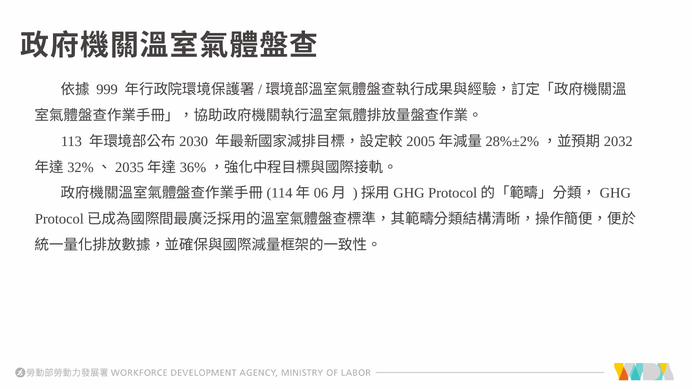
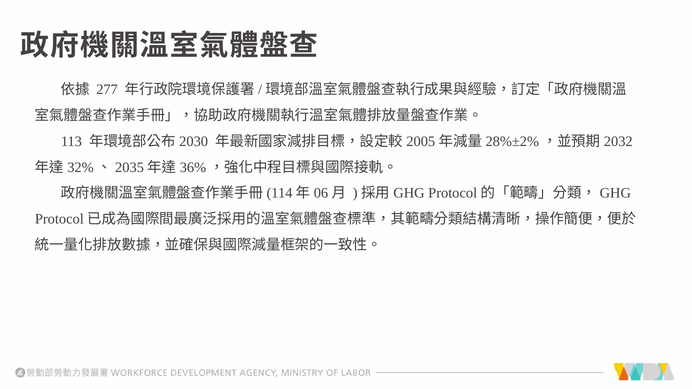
999: 999 -> 277
